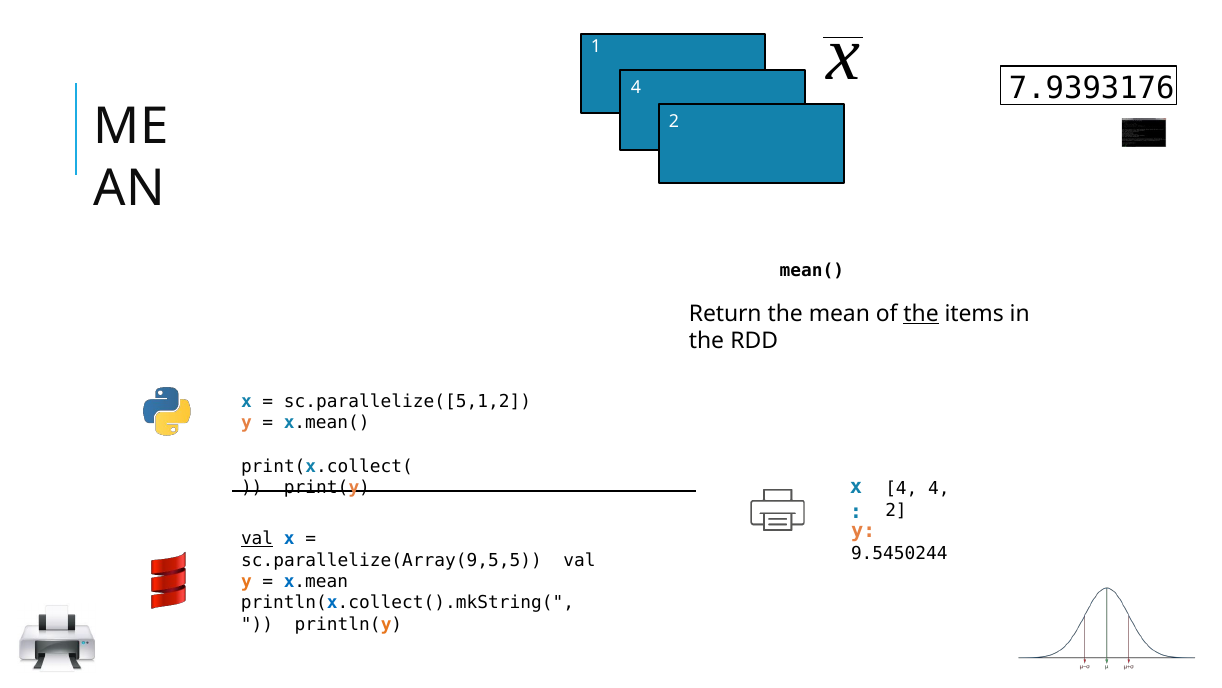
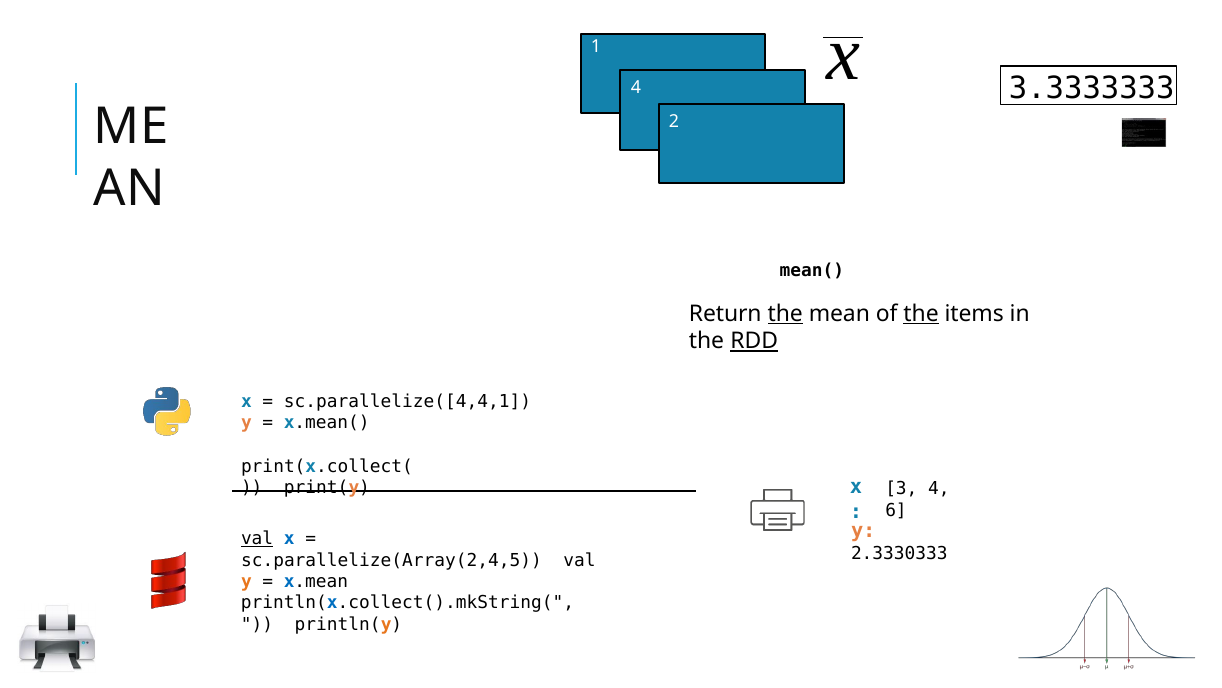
7.9393176: 7.9393176 -> 3.3333333
the at (785, 313) underline: none -> present
RDD underline: none -> present
sc.parallelize([5,1,2: sc.parallelize([5,1,2 -> sc.parallelize([4,4,1
4 at (901, 488): 4 -> 3
2 at (896, 510): 2 -> 6
9.5450244: 9.5450244 -> 2.3330333
sc.parallelize(Array(9,5,5: sc.parallelize(Array(9,5,5 -> sc.parallelize(Array(2,4,5
